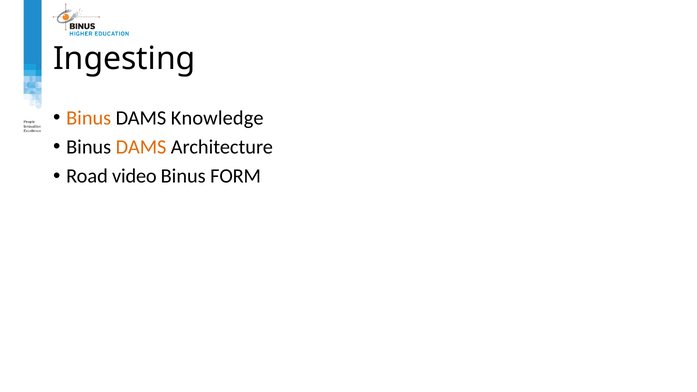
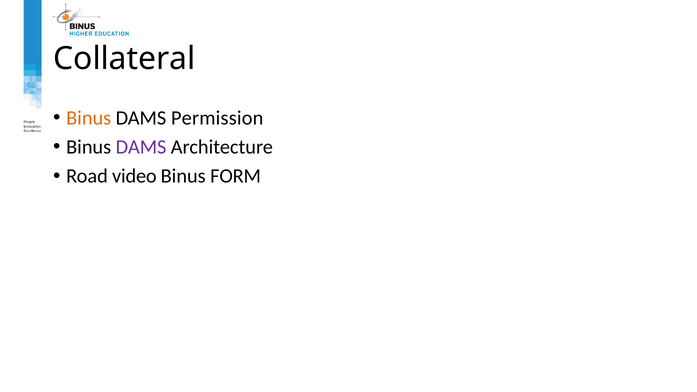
Ingesting: Ingesting -> Collateral
Knowledge: Knowledge -> Permission
DAMS at (141, 147) colour: orange -> purple
